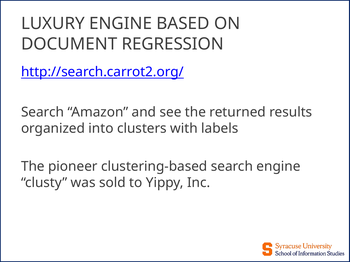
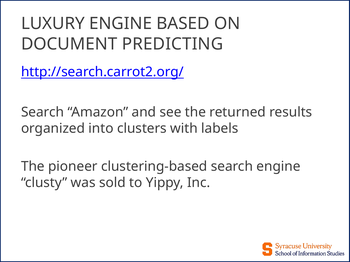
REGRESSION: REGRESSION -> PREDICTING
